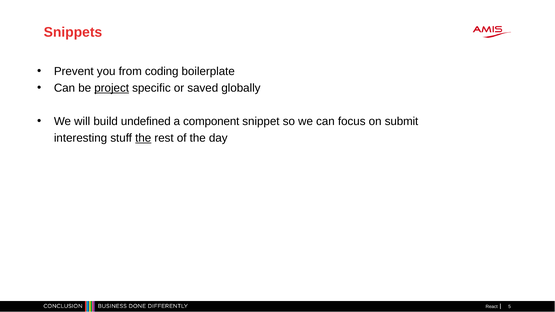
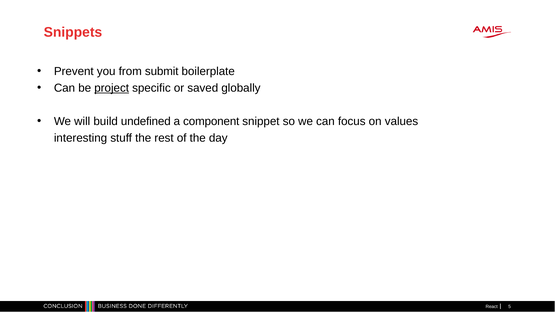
coding: coding -> submit
submit: submit -> values
the at (143, 138) underline: present -> none
